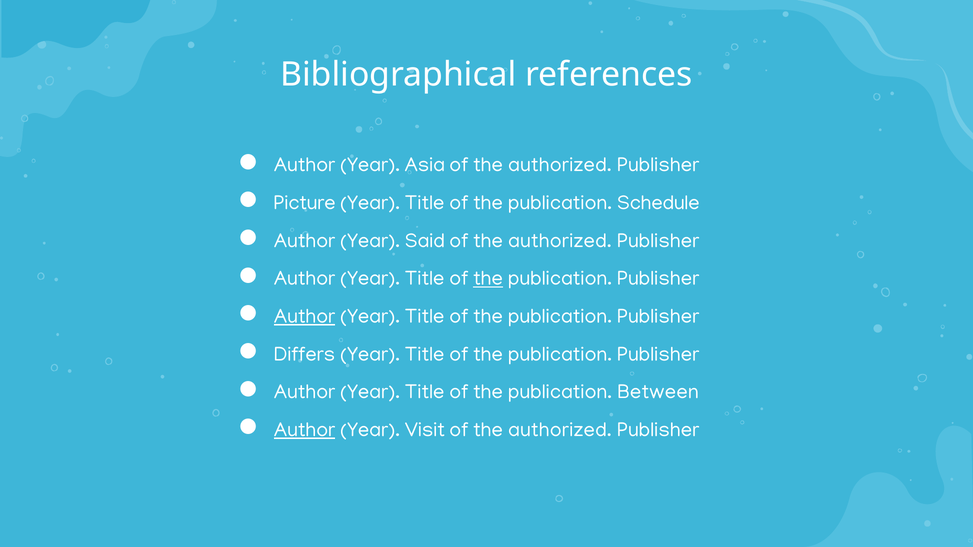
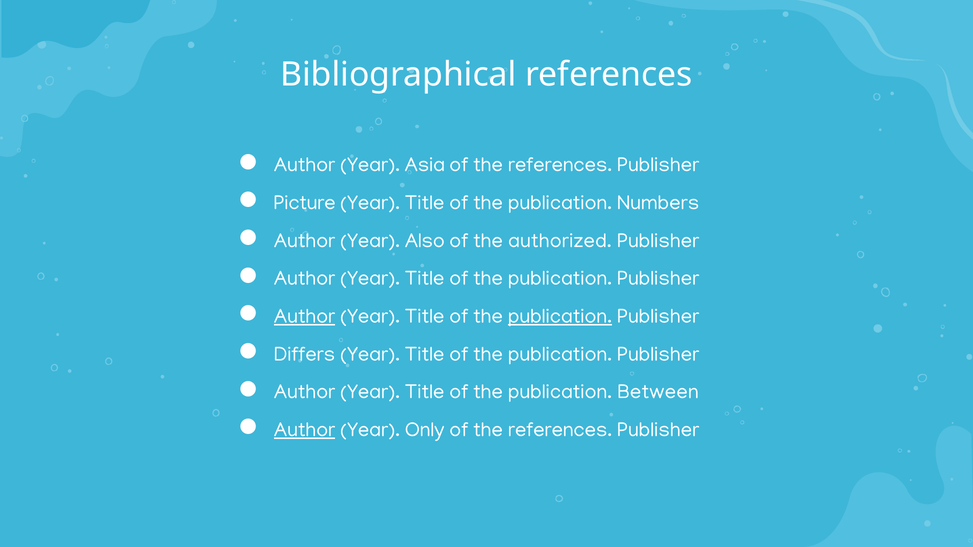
authorized at (560, 165): authorized -> references
Schedule: Schedule -> Numbers
Said: Said -> Also
the at (488, 278) underline: present -> none
publication at (560, 316) underline: none -> present
Visit: Visit -> Only
authorized at (560, 430): authorized -> references
